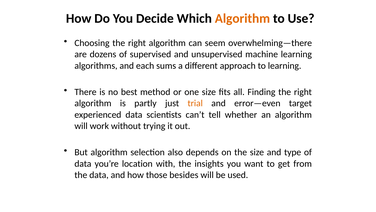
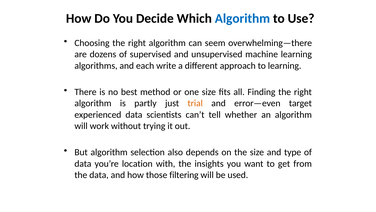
Algorithm at (242, 19) colour: orange -> blue
sums: sums -> write
besides: besides -> filtering
